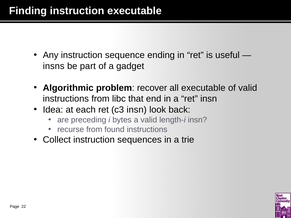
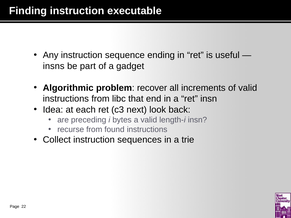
all executable: executable -> increments
c3 insn: insn -> next
